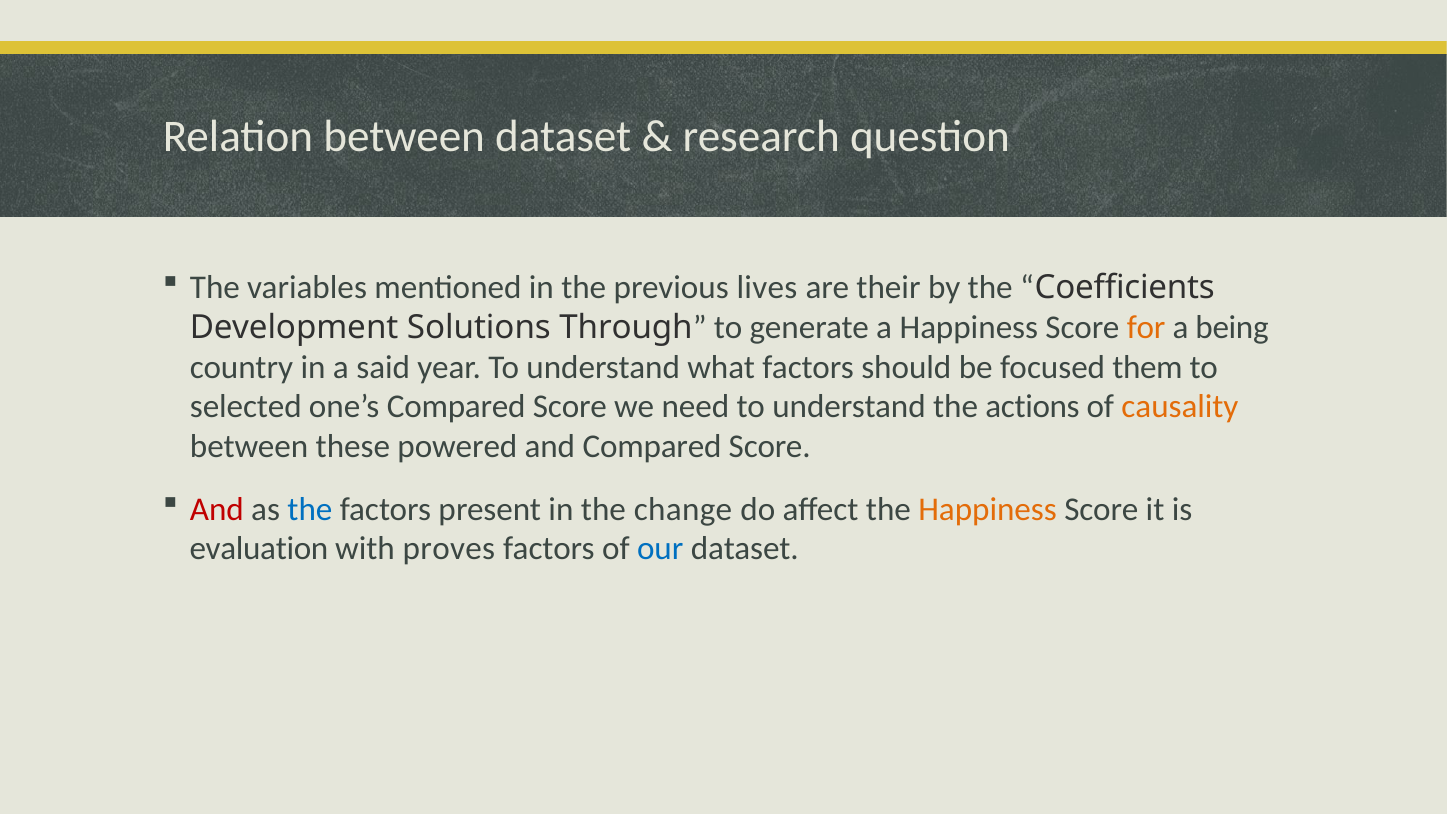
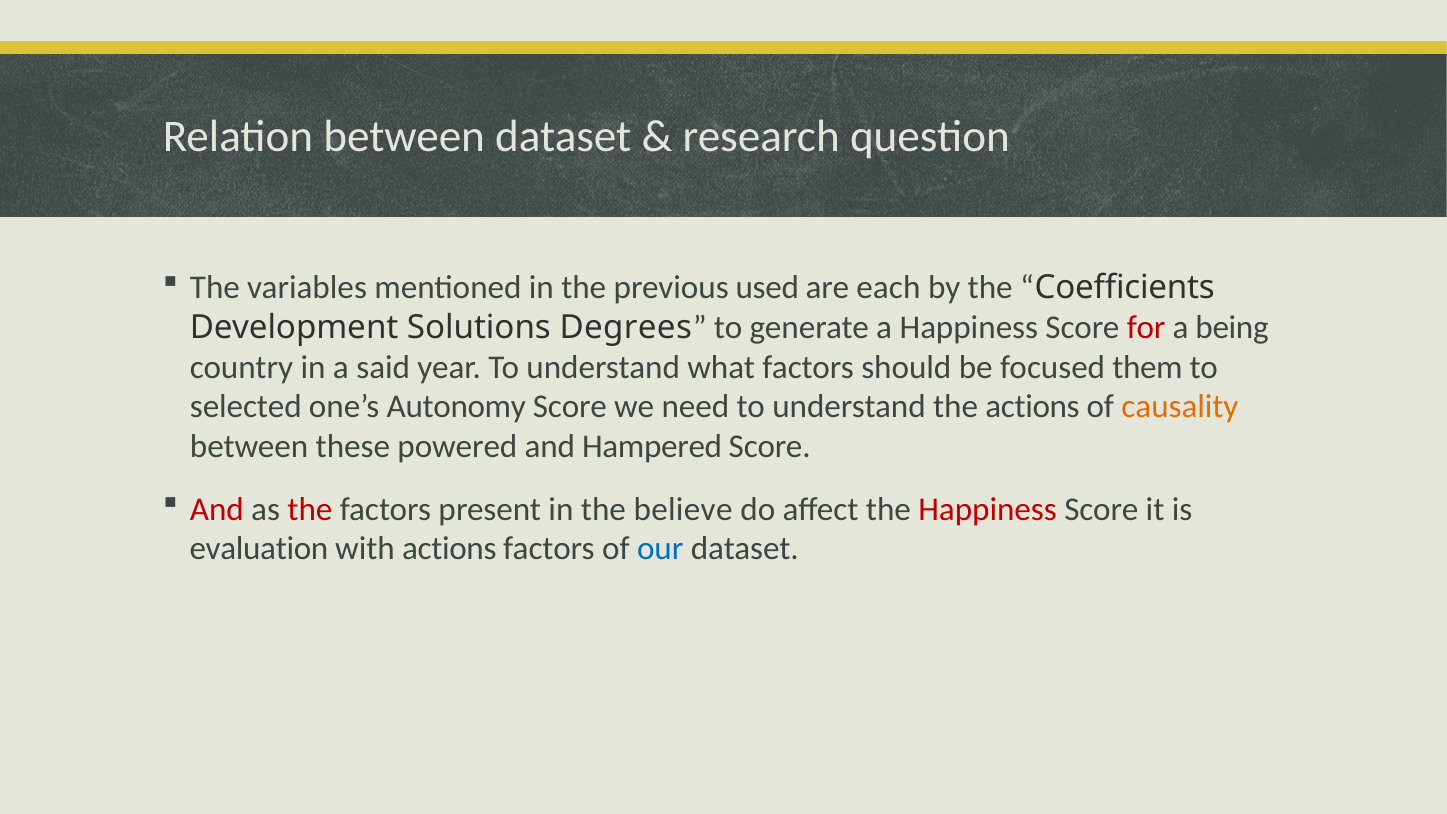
lives: lives -> used
their: their -> each
Through: Through -> Degrees
for colour: orange -> red
one’s Compared: Compared -> Autonomy
and Compared: Compared -> Hampered
the at (310, 509) colour: blue -> red
change: change -> believe
Happiness at (988, 509) colour: orange -> red
with proves: proves -> actions
